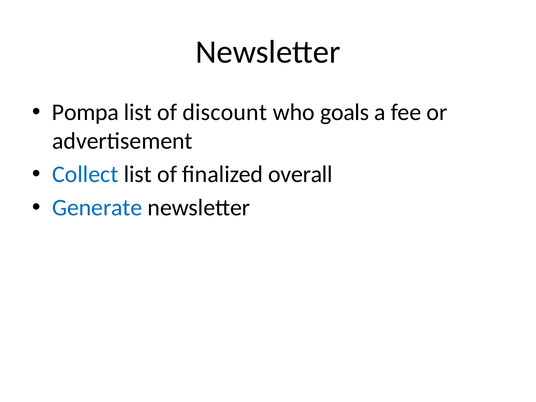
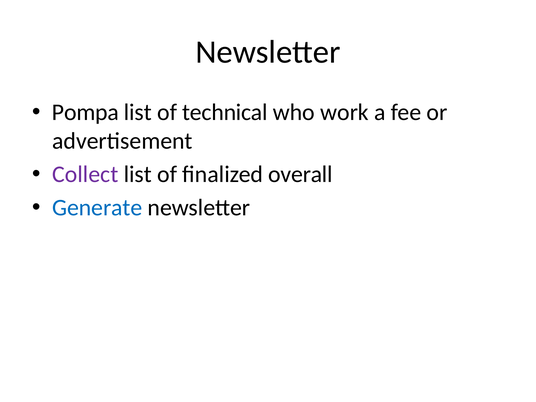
discount: discount -> technical
goals: goals -> work
Collect colour: blue -> purple
